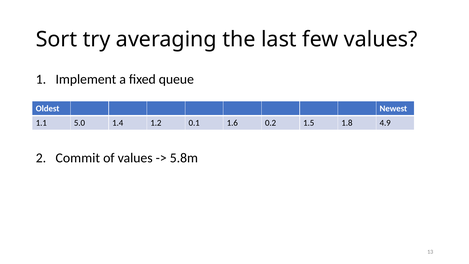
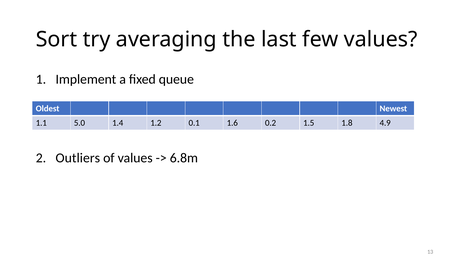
Commit: Commit -> Outliers
5.8m: 5.8m -> 6.8m
